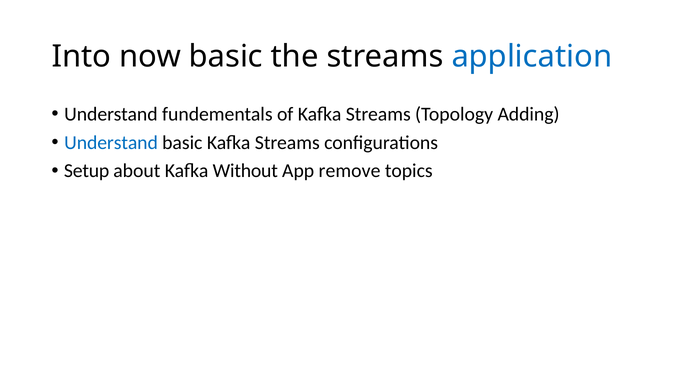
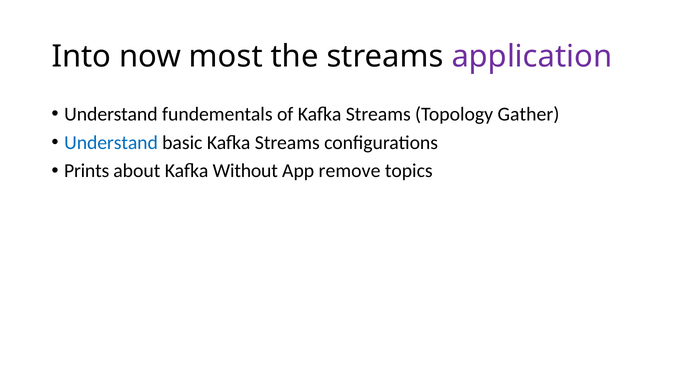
now basic: basic -> most
application colour: blue -> purple
Adding: Adding -> Gather
Setup: Setup -> Prints
